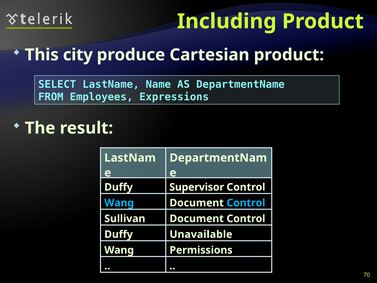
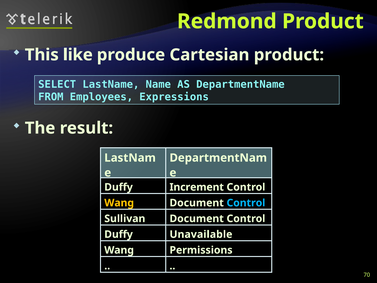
Including: Including -> Redmond
city: city -> like
Supervisor: Supervisor -> Increment
Wang at (119, 203) colour: light blue -> yellow
